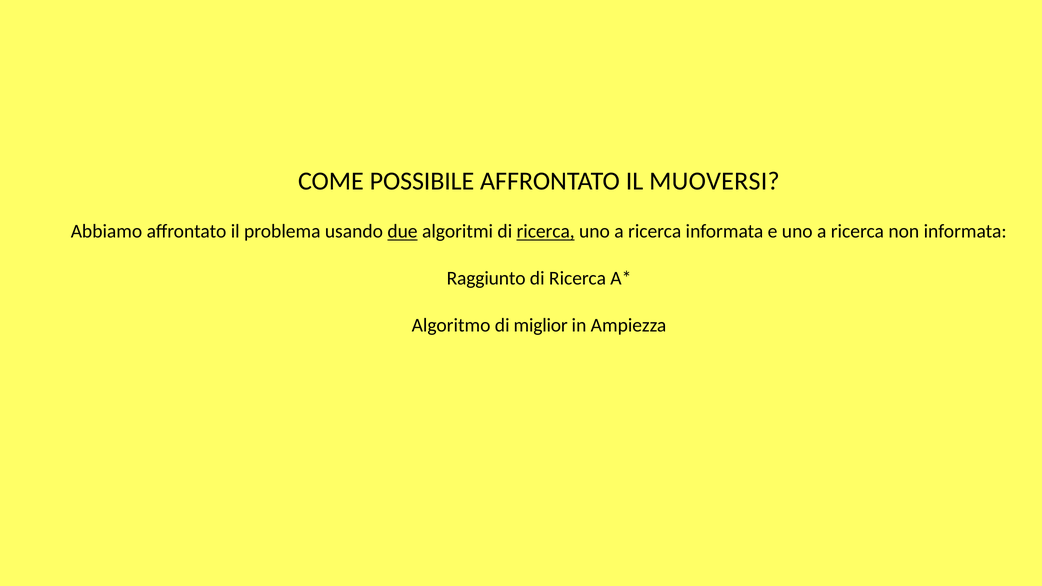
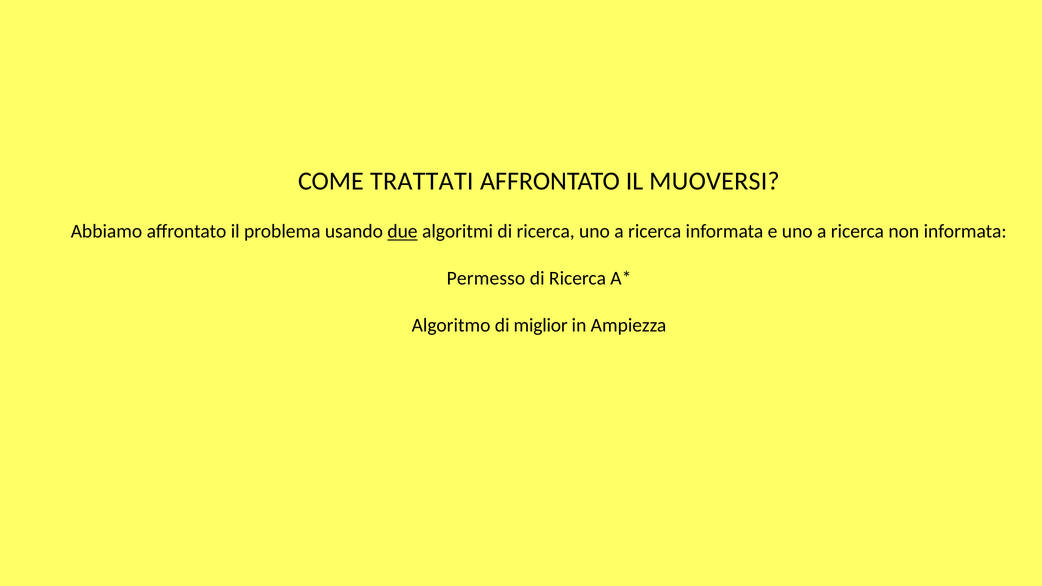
POSSIBILE: POSSIBILE -> TRATTATI
ricerca at (546, 232) underline: present -> none
Raggiunto: Raggiunto -> Permesso
